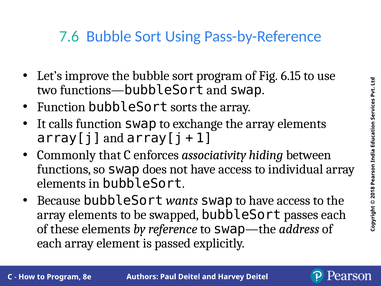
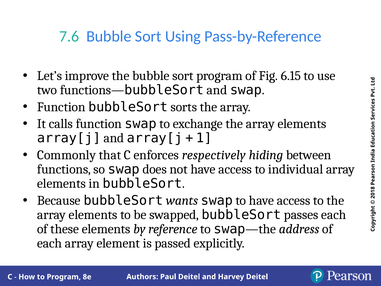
associativity: associativity -> respectively
